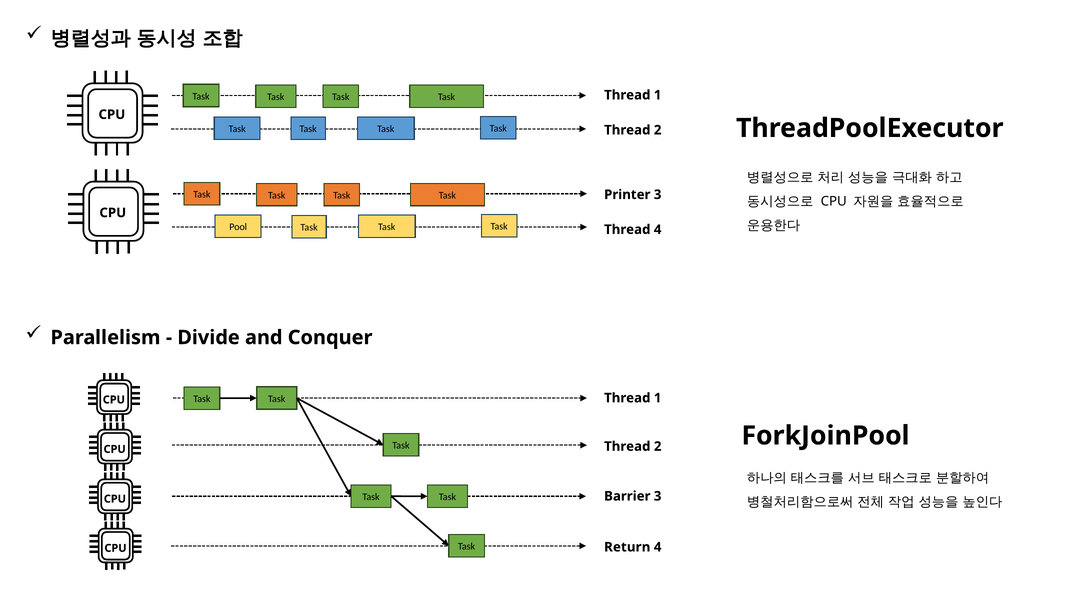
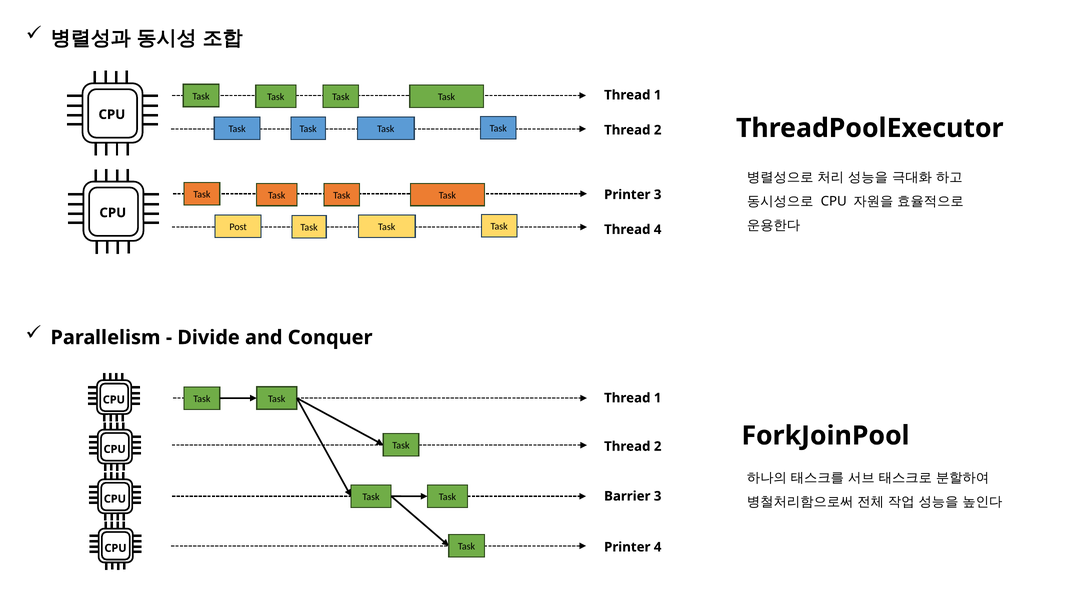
Pool: Pool -> Post
Return at (627, 547): Return -> Printer
